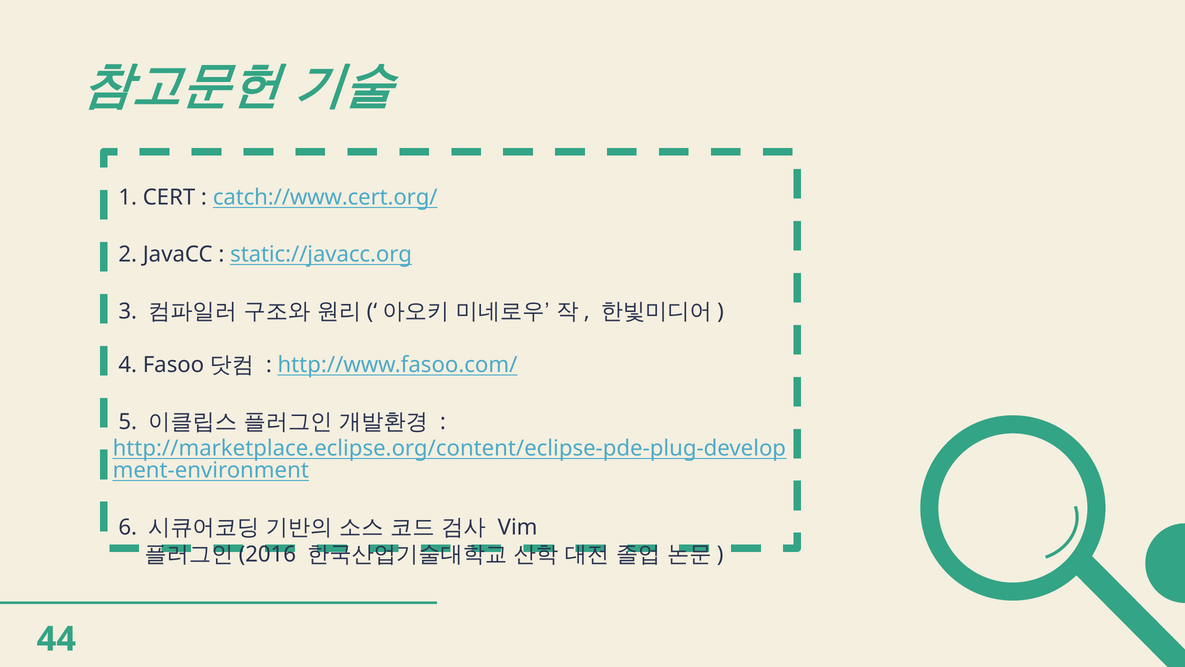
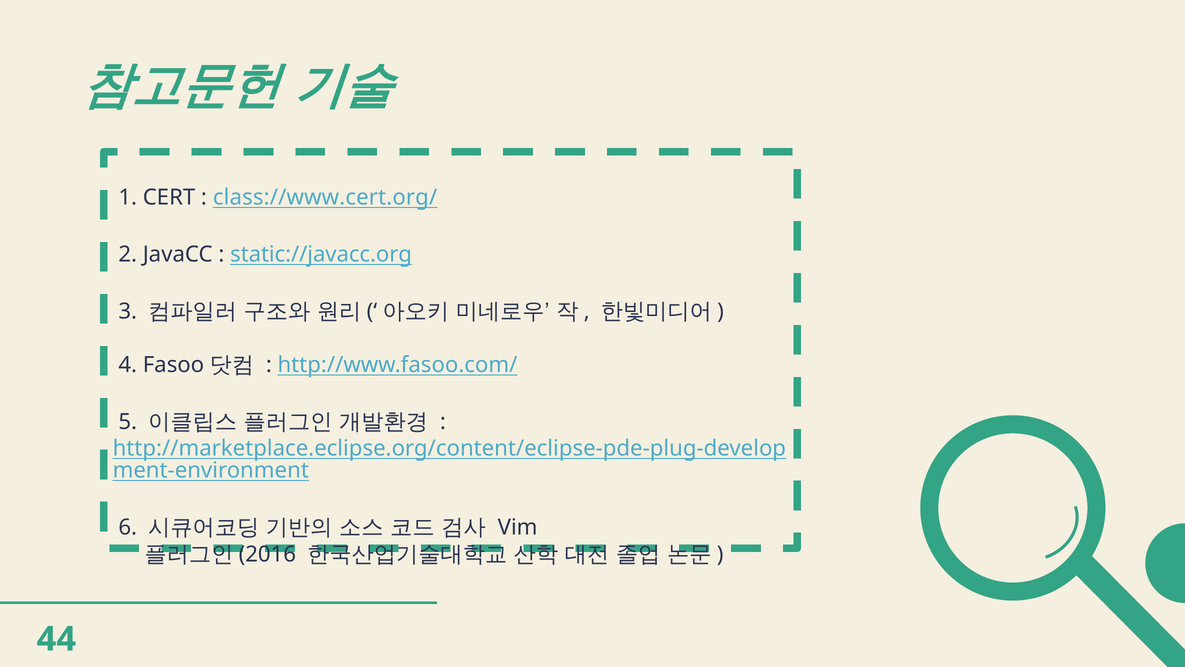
catch://www.cert.org/: catch://www.cert.org/ -> class://www.cert.org/
